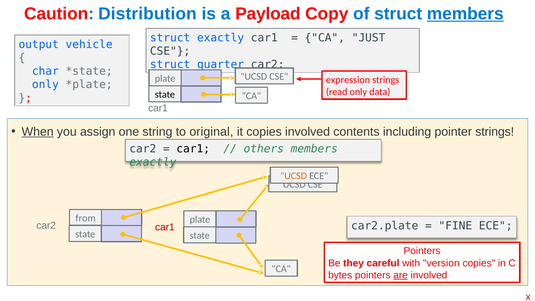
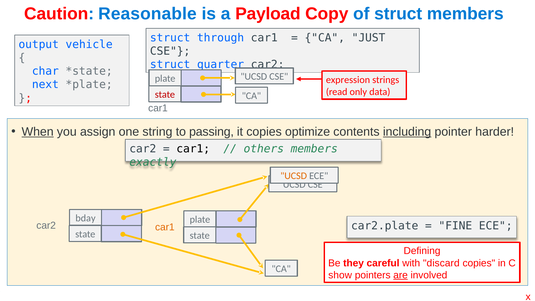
Distribution: Distribution -> Reasonable
members at (465, 14) underline: present -> none
struct exactly: exactly -> through
only at (45, 85): only -> next
state at (165, 95) colour: black -> red
original: original -> passing
copies involved: involved -> optimize
including underline: none -> present
pointer strings: strings -> harder
from: from -> bday
car1 at (165, 227) colour: red -> orange
Pointers at (422, 251): Pointers -> Defining
version: version -> discard
bytes: bytes -> show
